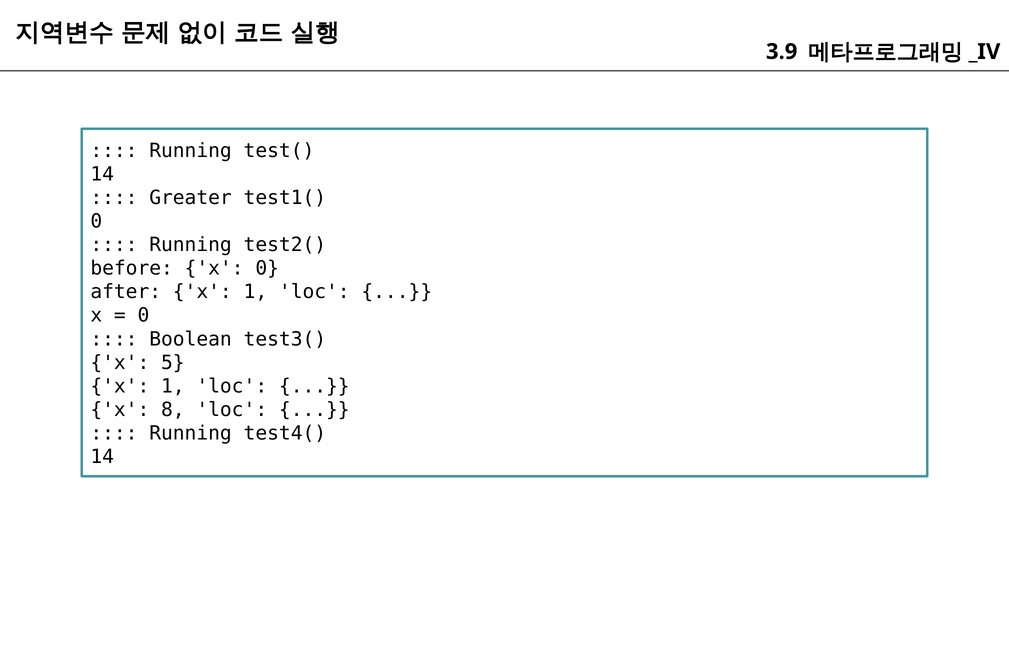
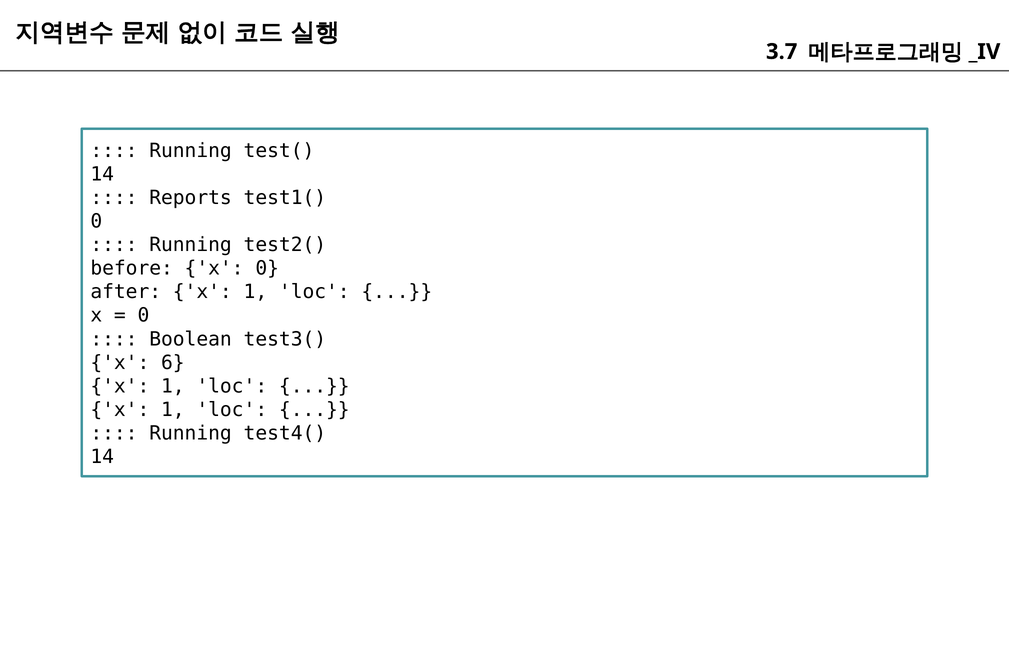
3.9: 3.9 -> 3.7
Greater: Greater -> Reports
5: 5 -> 6
8 at (173, 410): 8 -> 1
